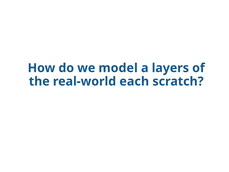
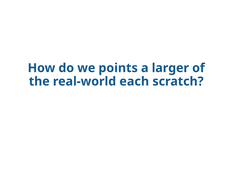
model: model -> points
layers: layers -> larger
